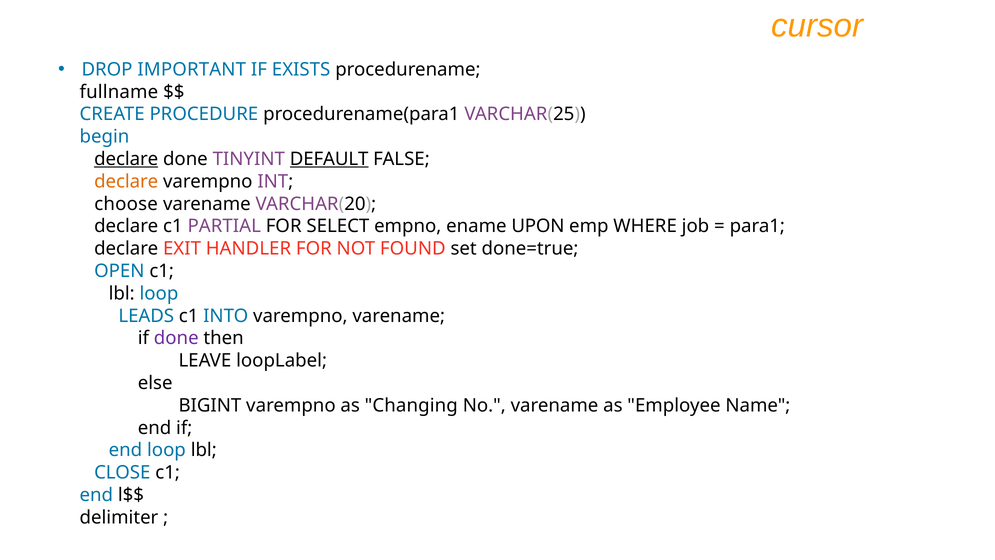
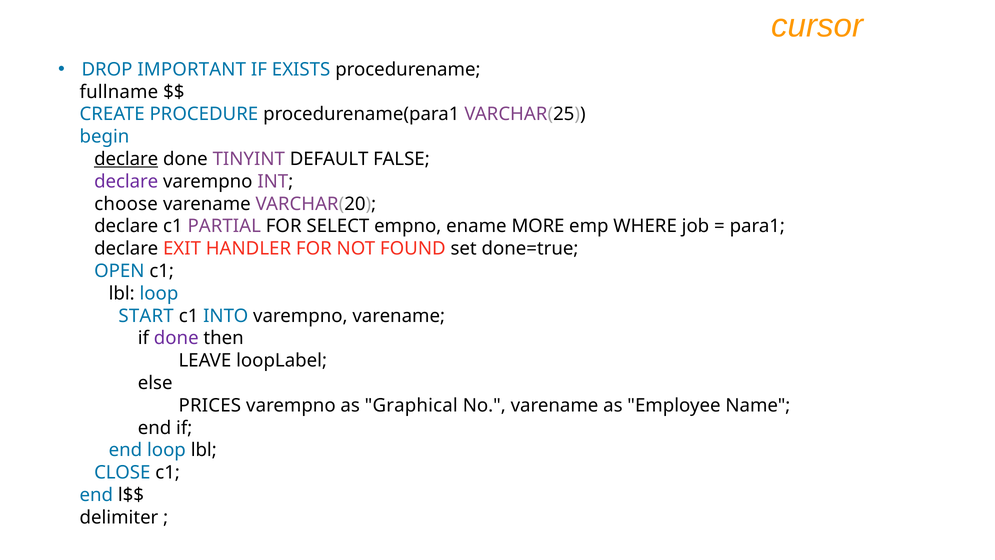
DEFAULT underline: present -> none
declare at (126, 181) colour: orange -> purple
UPON: UPON -> MORE
LEADS: LEADS -> START
BIGINT: BIGINT -> PRICES
Changing: Changing -> Graphical
